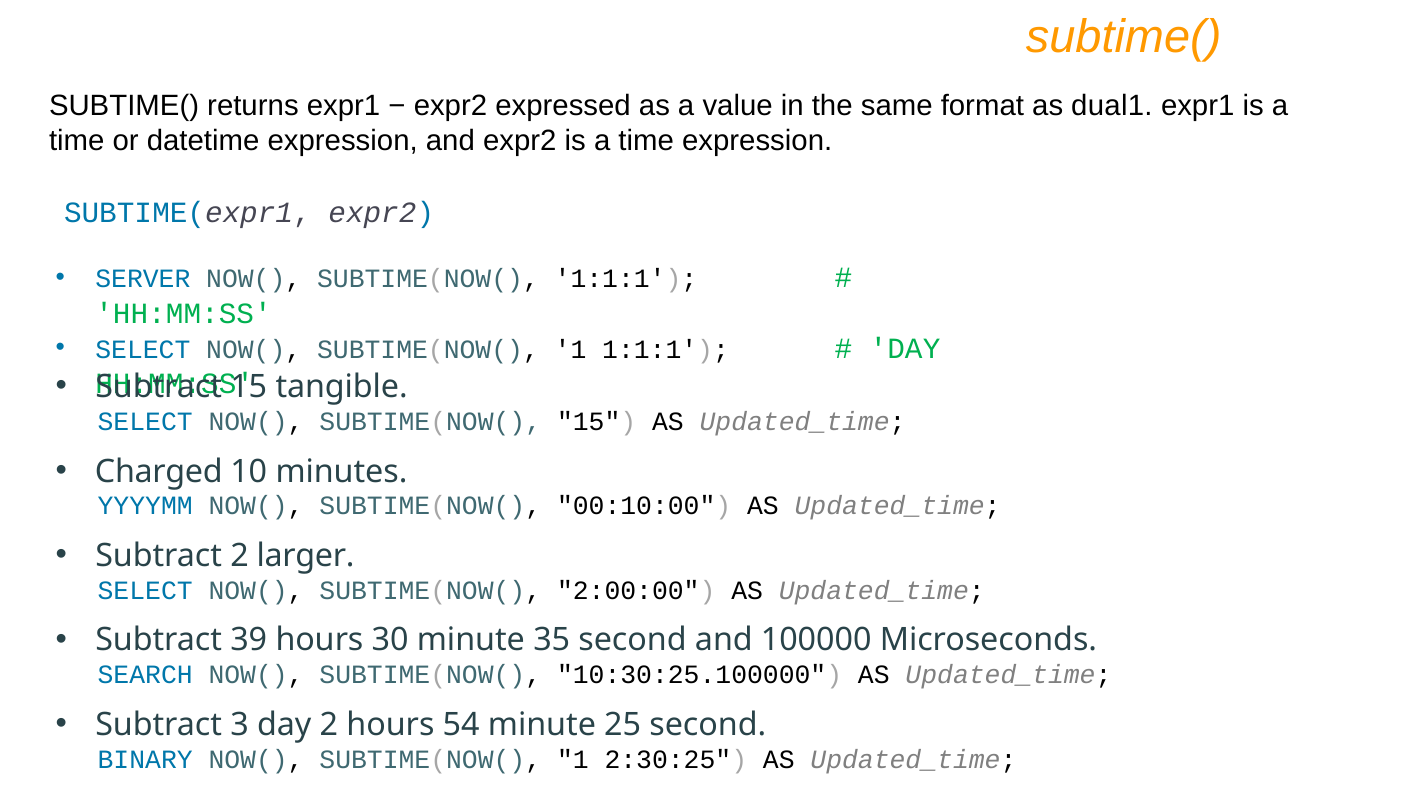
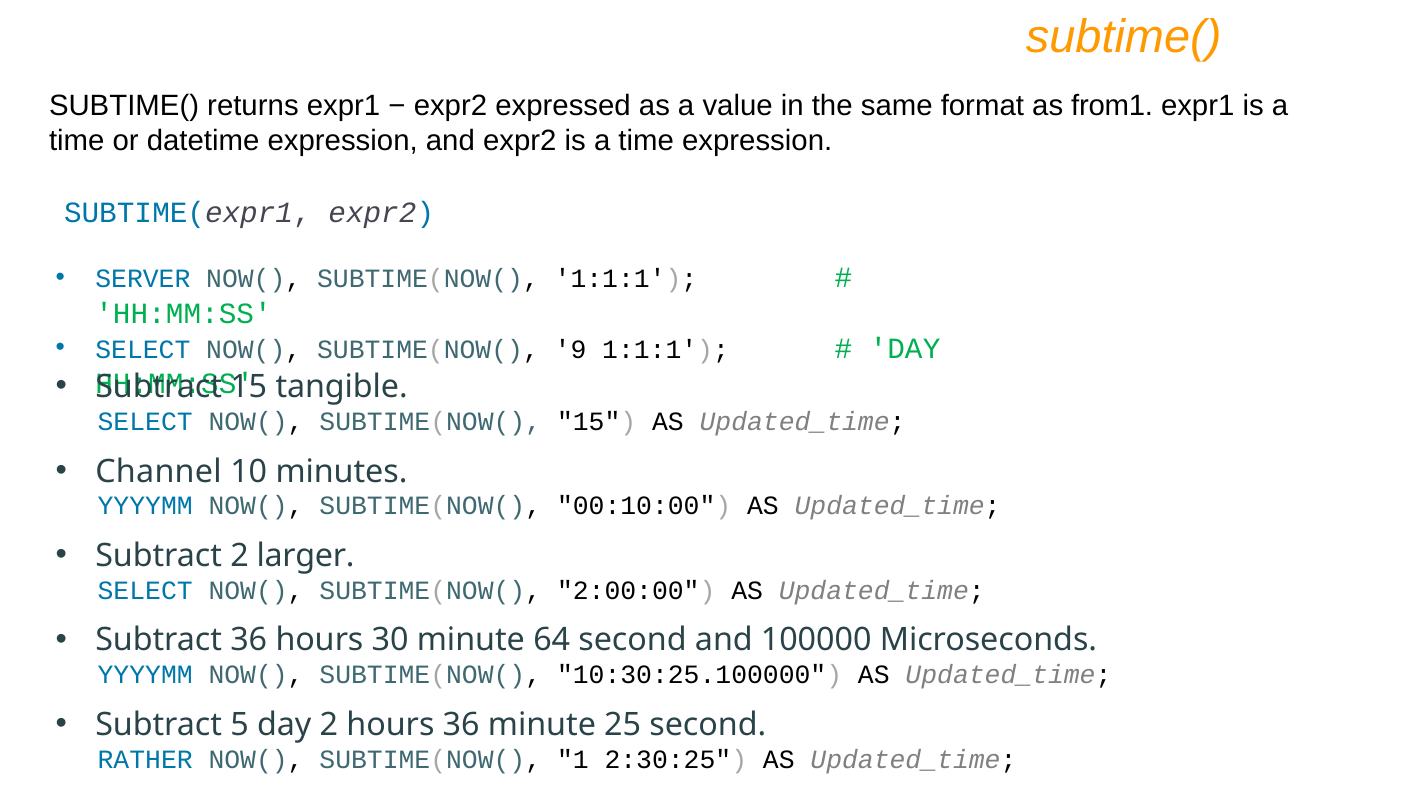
dual1: dual1 -> from1
SELECT NOW( SUBTIME(NOW( 1: 1 -> 9
Charged: Charged -> Channel
Subtract 39: 39 -> 36
35: 35 -> 64
SEARCH at (145, 675): SEARCH -> YYYYMM
3: 3 -> 5
hours 54: 54 -> 36
BINARY: BINARY -> RATHER
